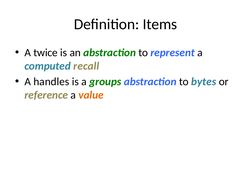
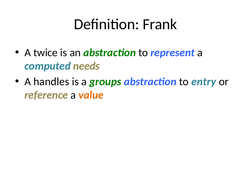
Items: Items -> Frank
recall: recall -> needs
bytes: bytes -> entry
